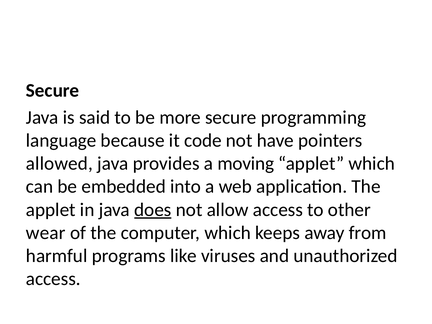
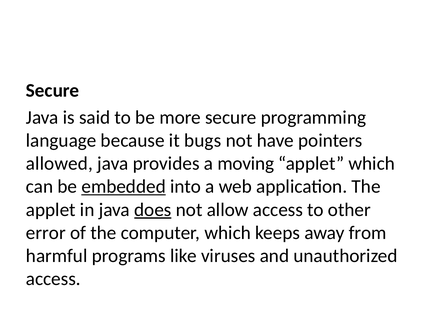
code: code -> bugs
embedded underline: none -> present
wear: wear -> error
